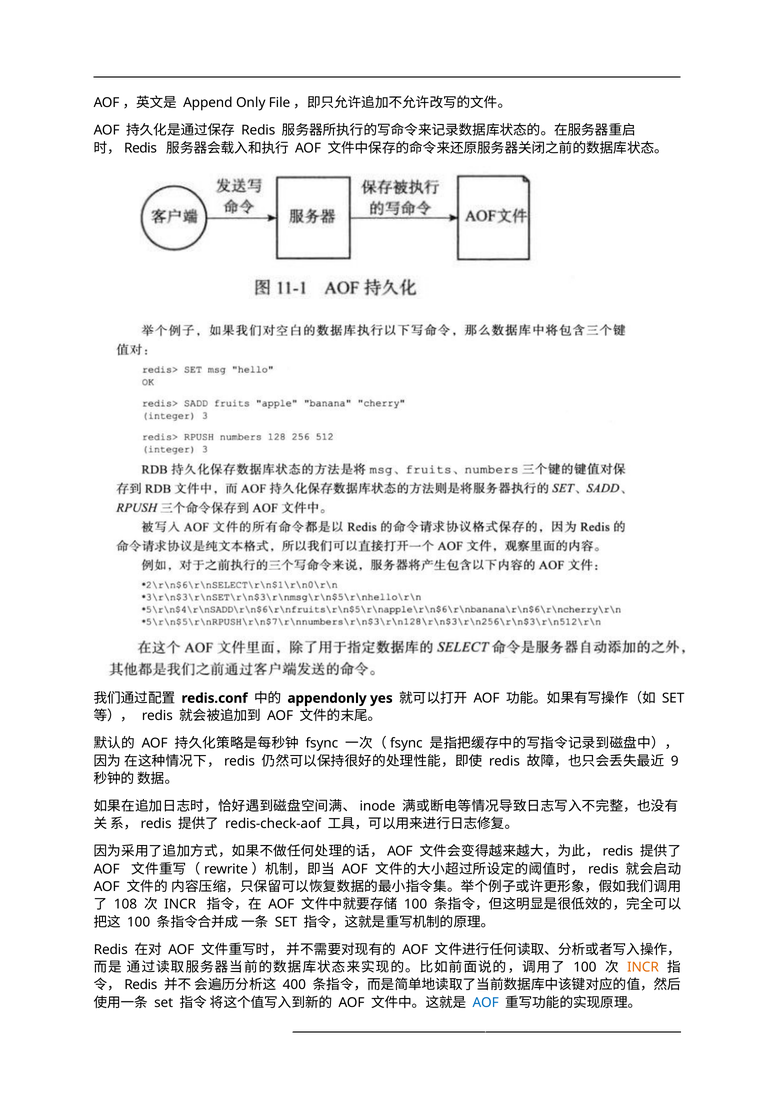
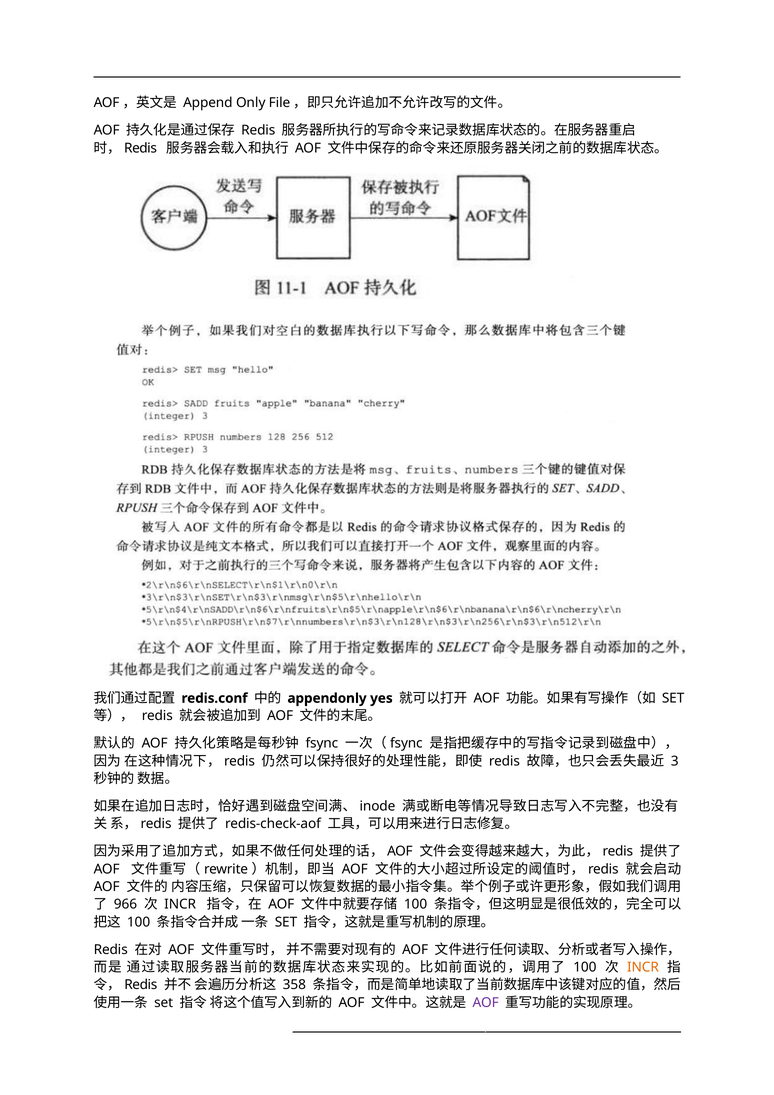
9: 9 -> 3
108: 108 -> 966
400: 400 -> 358
AOF at (486, 1003) colour: blue -> purple
